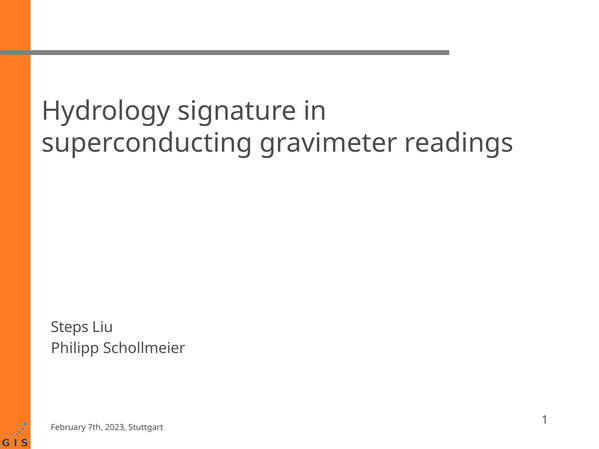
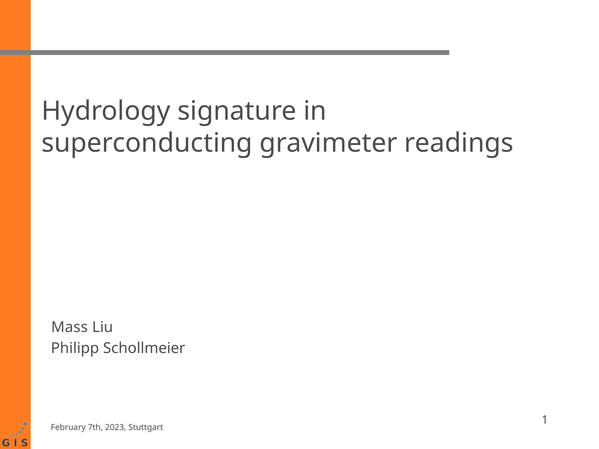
Steps: Steps -> Mass
